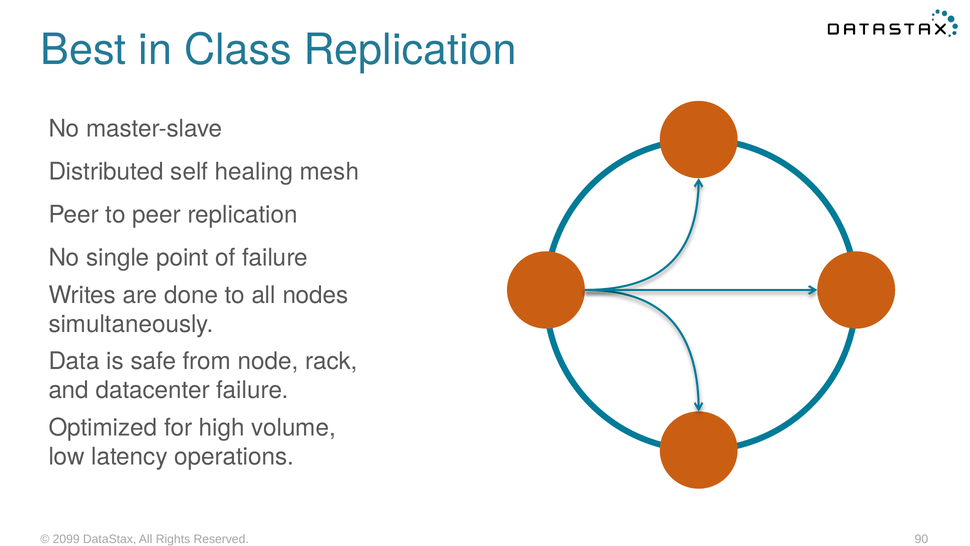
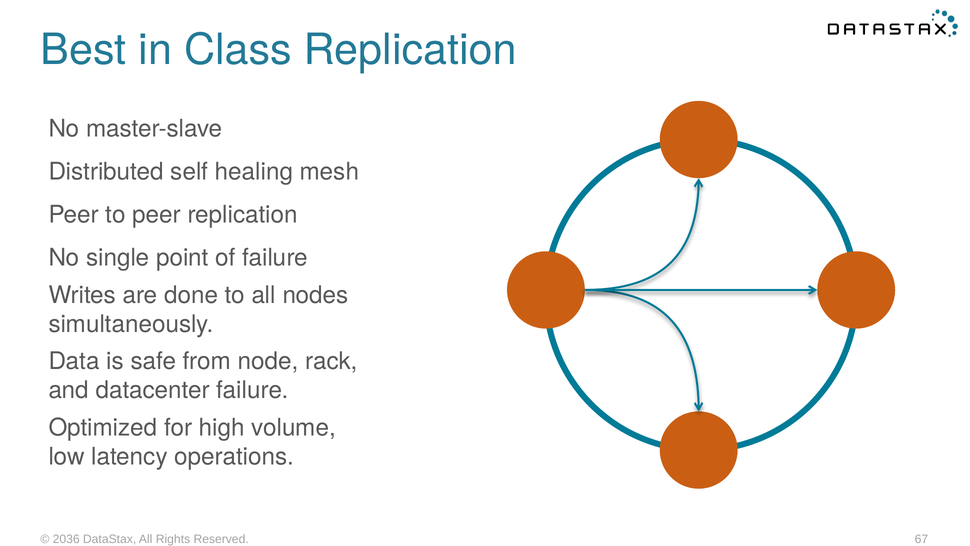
2099: 2099 -> 2036
90: 90 -> 67
